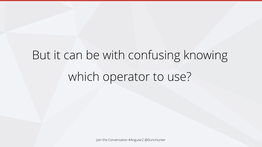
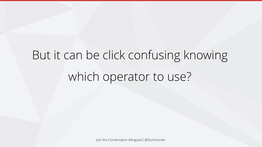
with: with -> click
